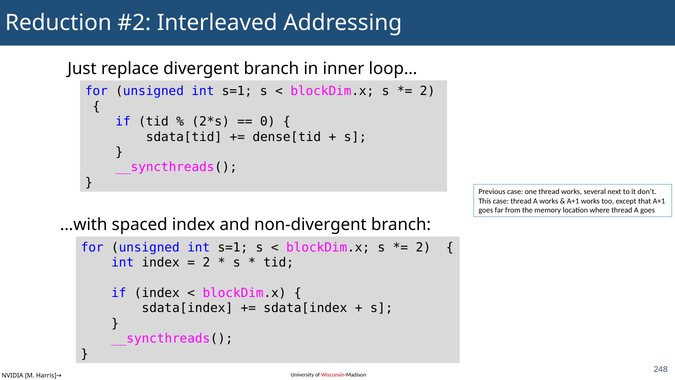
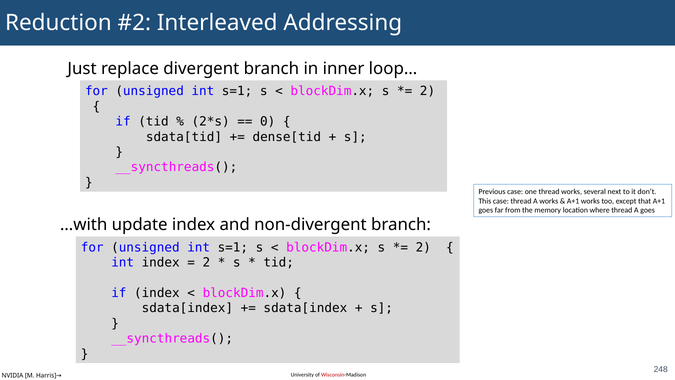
spaced: spaced -> update
